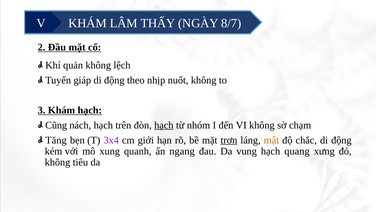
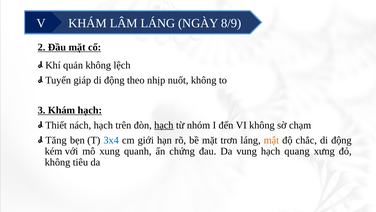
LÂM THẤY: THẤY -> LÁNG
8/7: 8/7 -> 8/9
Cũng: Cũng -> Thiết
3x4 colour: purple -> blue
trơn underline: present -> none
ngang: ngang -> chứng
